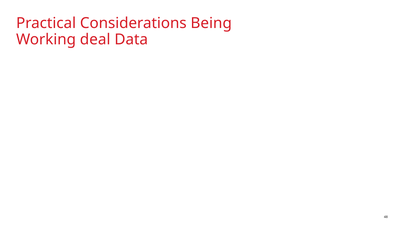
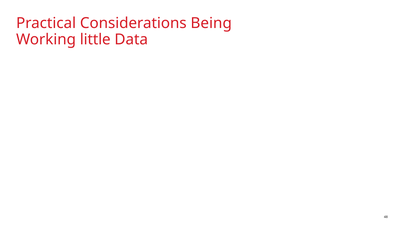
deal: deal -> little
